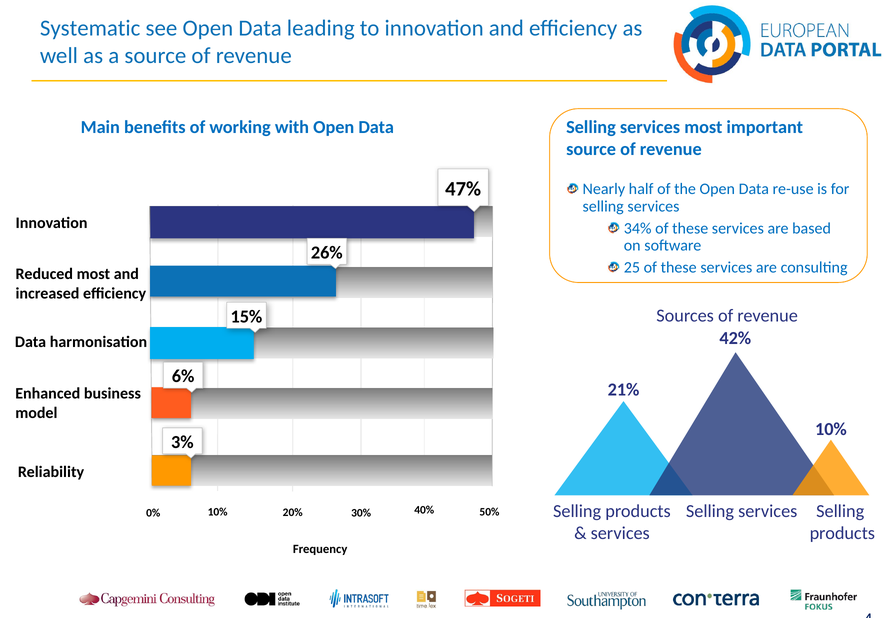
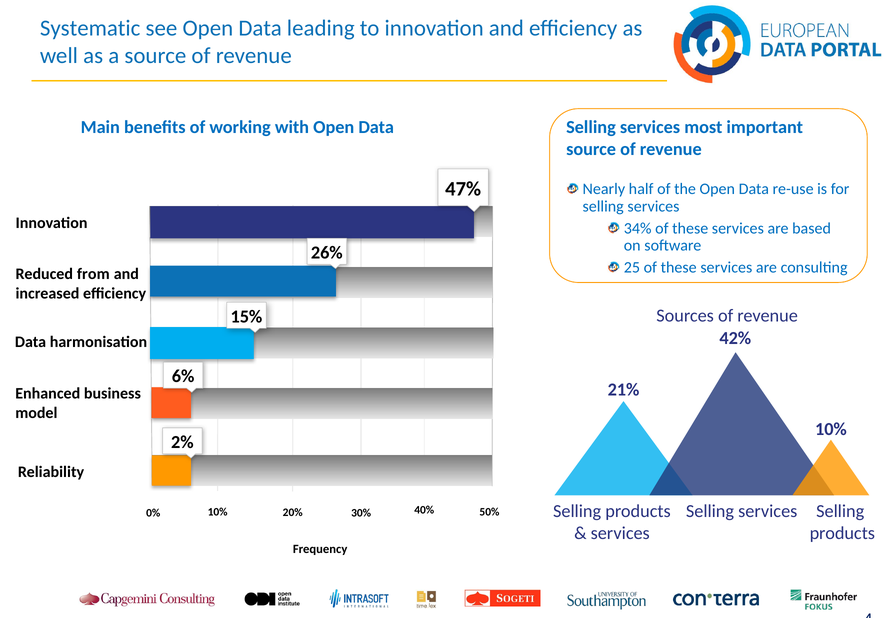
Reduced most: most -> from
3%: 3% -> 2%
